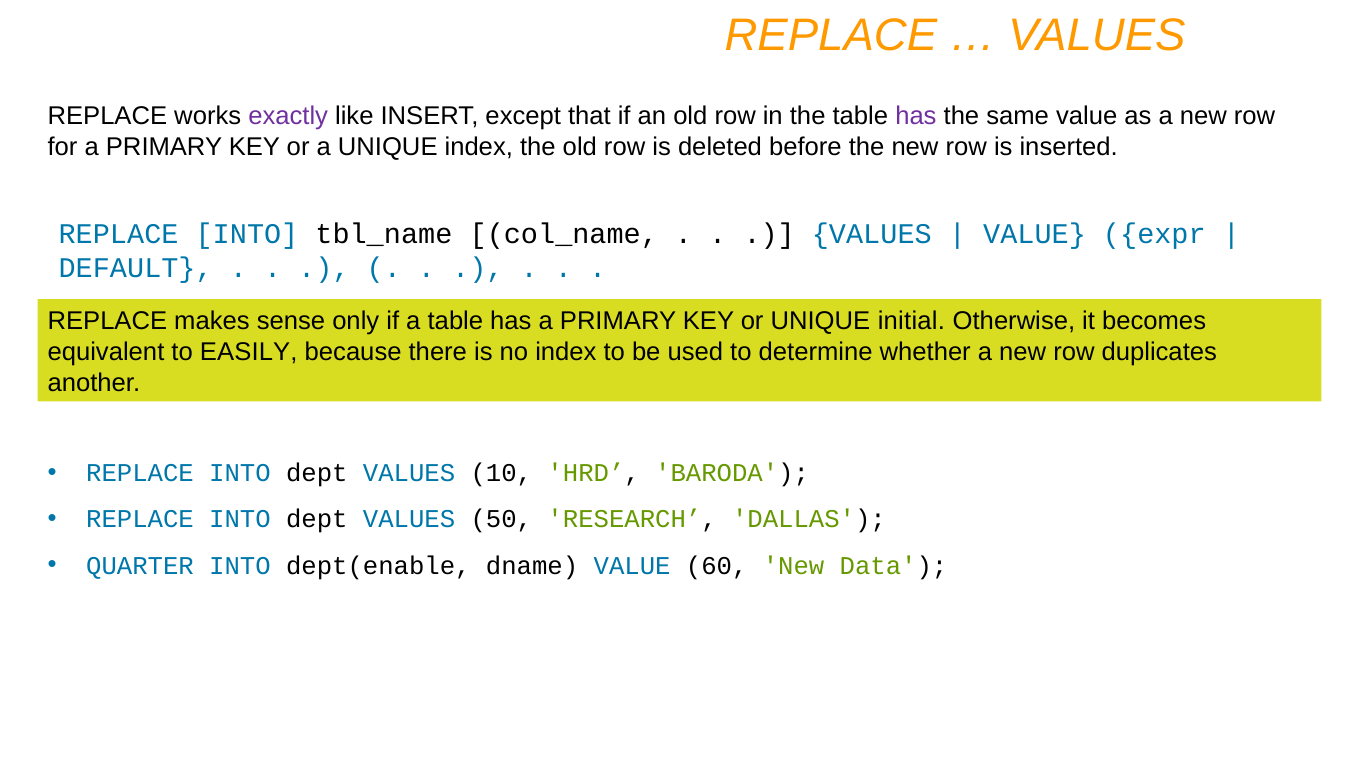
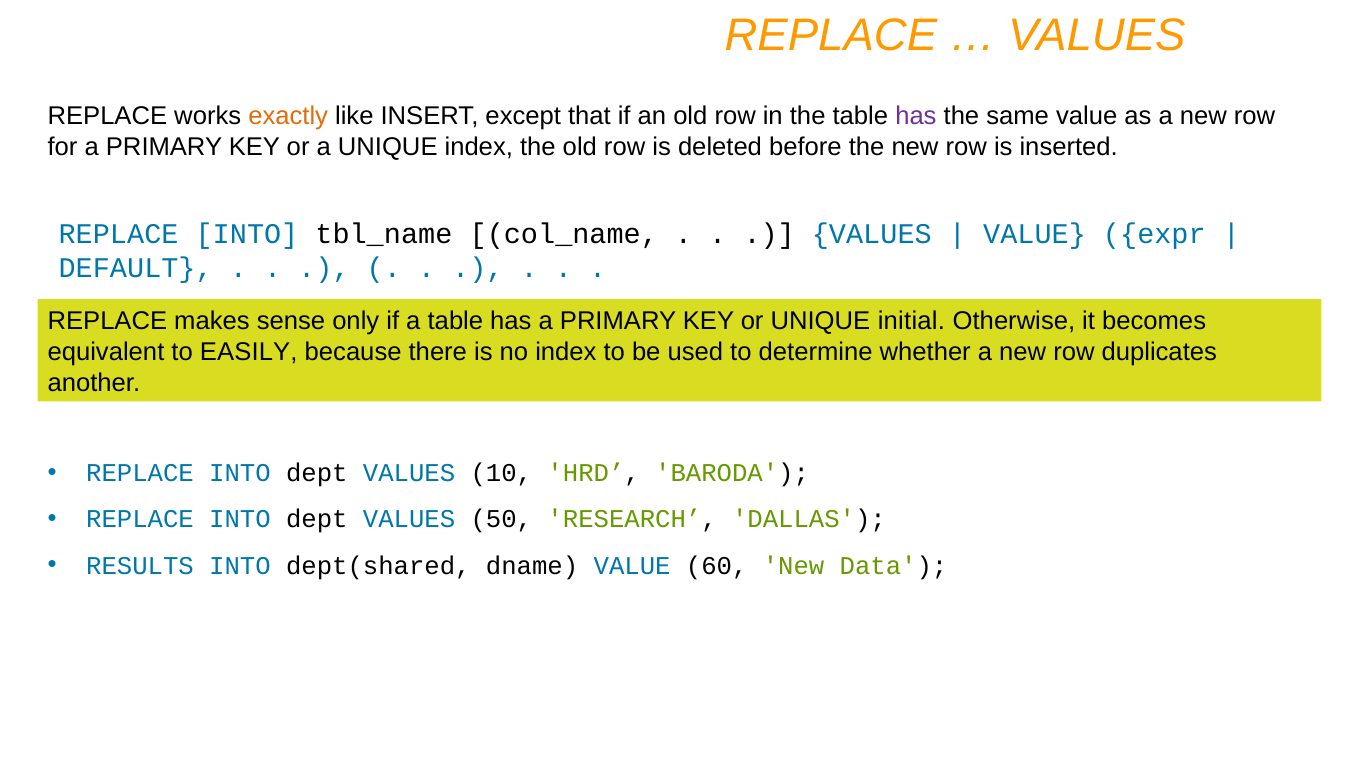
exactly colour: purple -> orange
QUARTER: QUARTER -> RESULTS
dept(enable: dept(enable -> dept(shared
